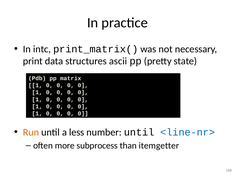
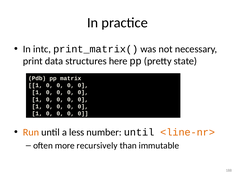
ascii: ascii -> here
<line-nr> colour: blue -> orange
subprocess: subprocess -> recursively
itemgetter: itemgetter -> immutable
